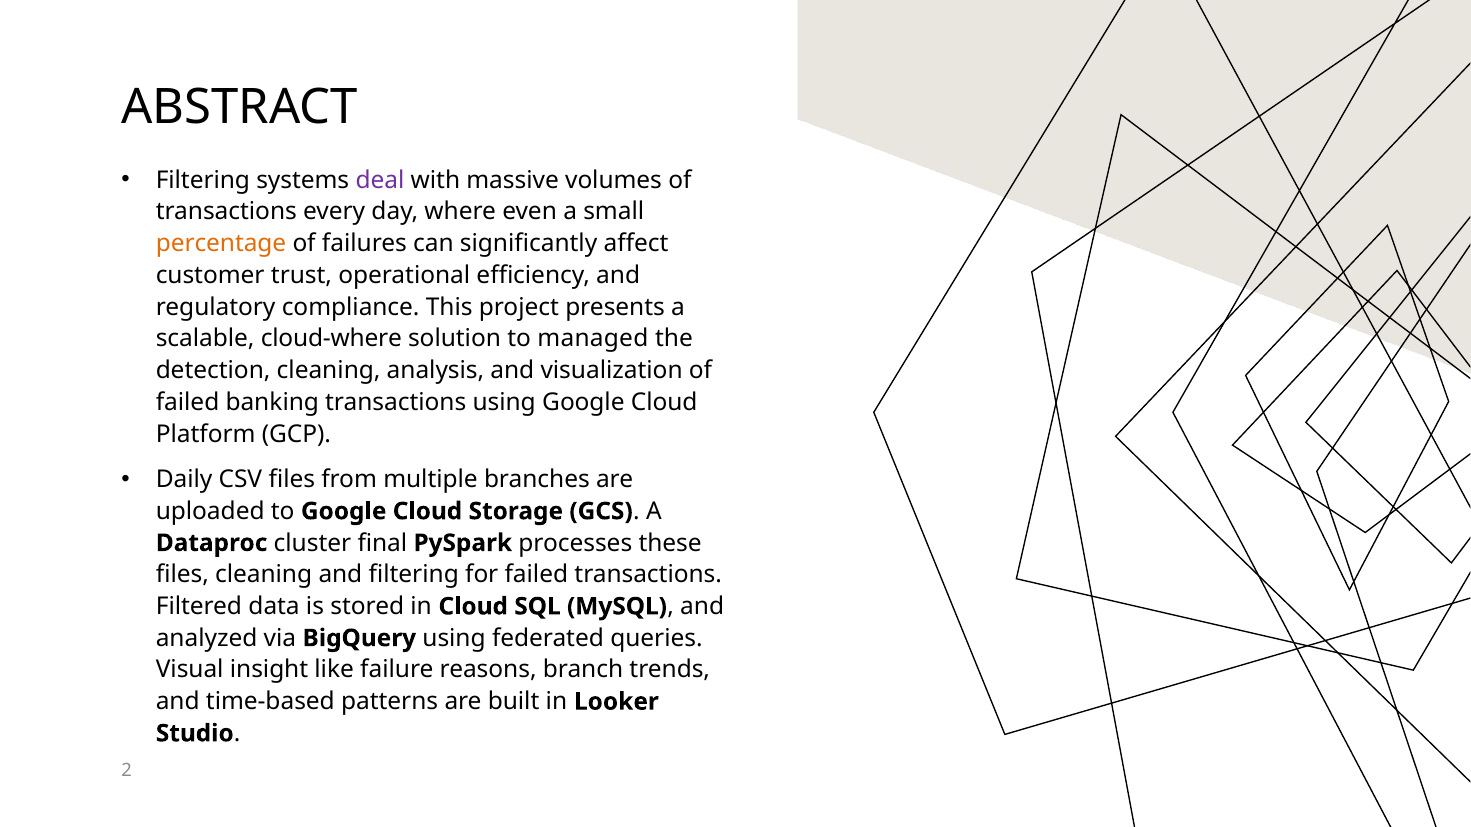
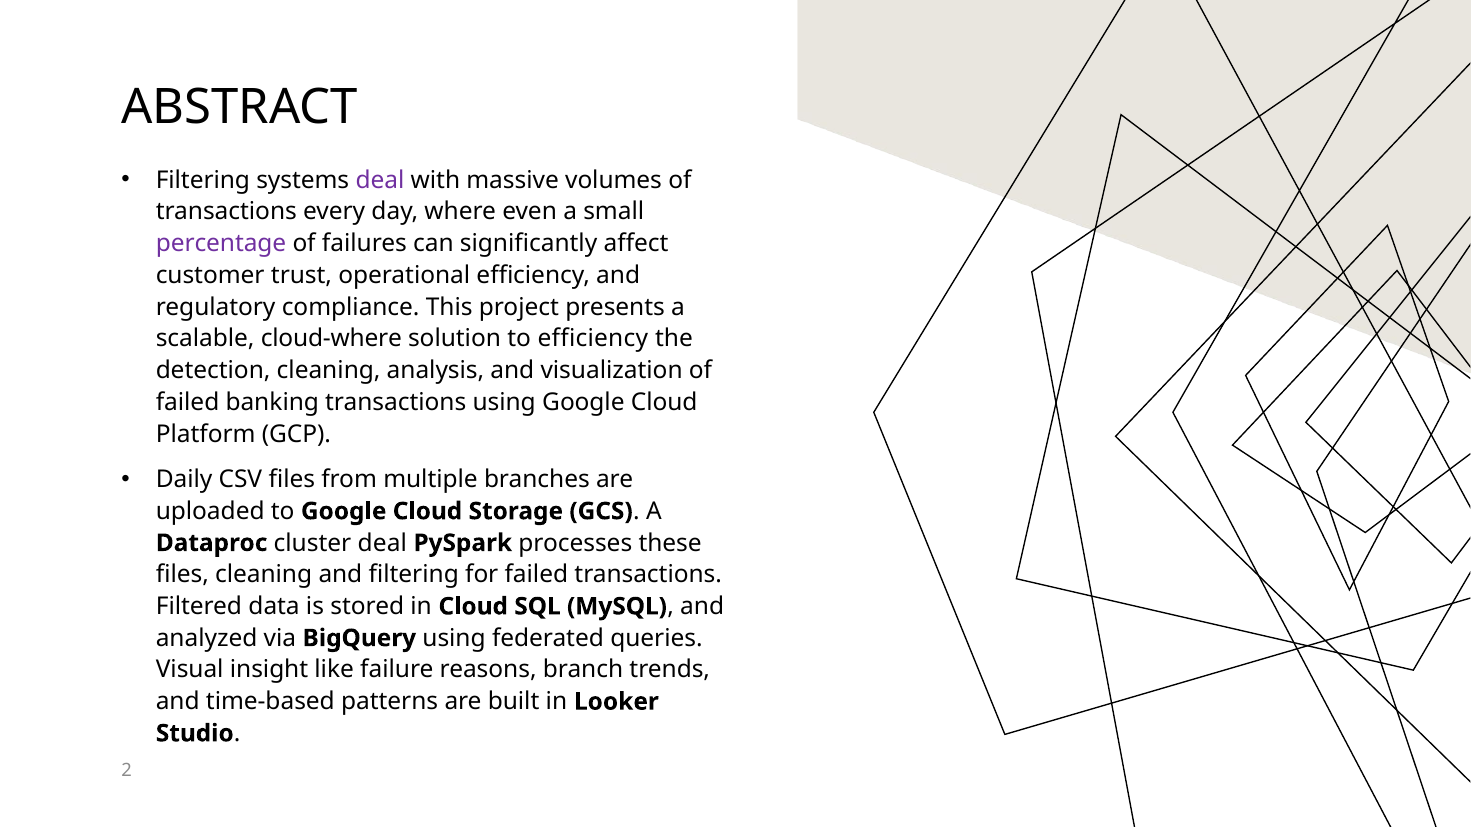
percentage colour: orange -> purple
to managed: managed -> efficiency
cluster final: final -> deal
